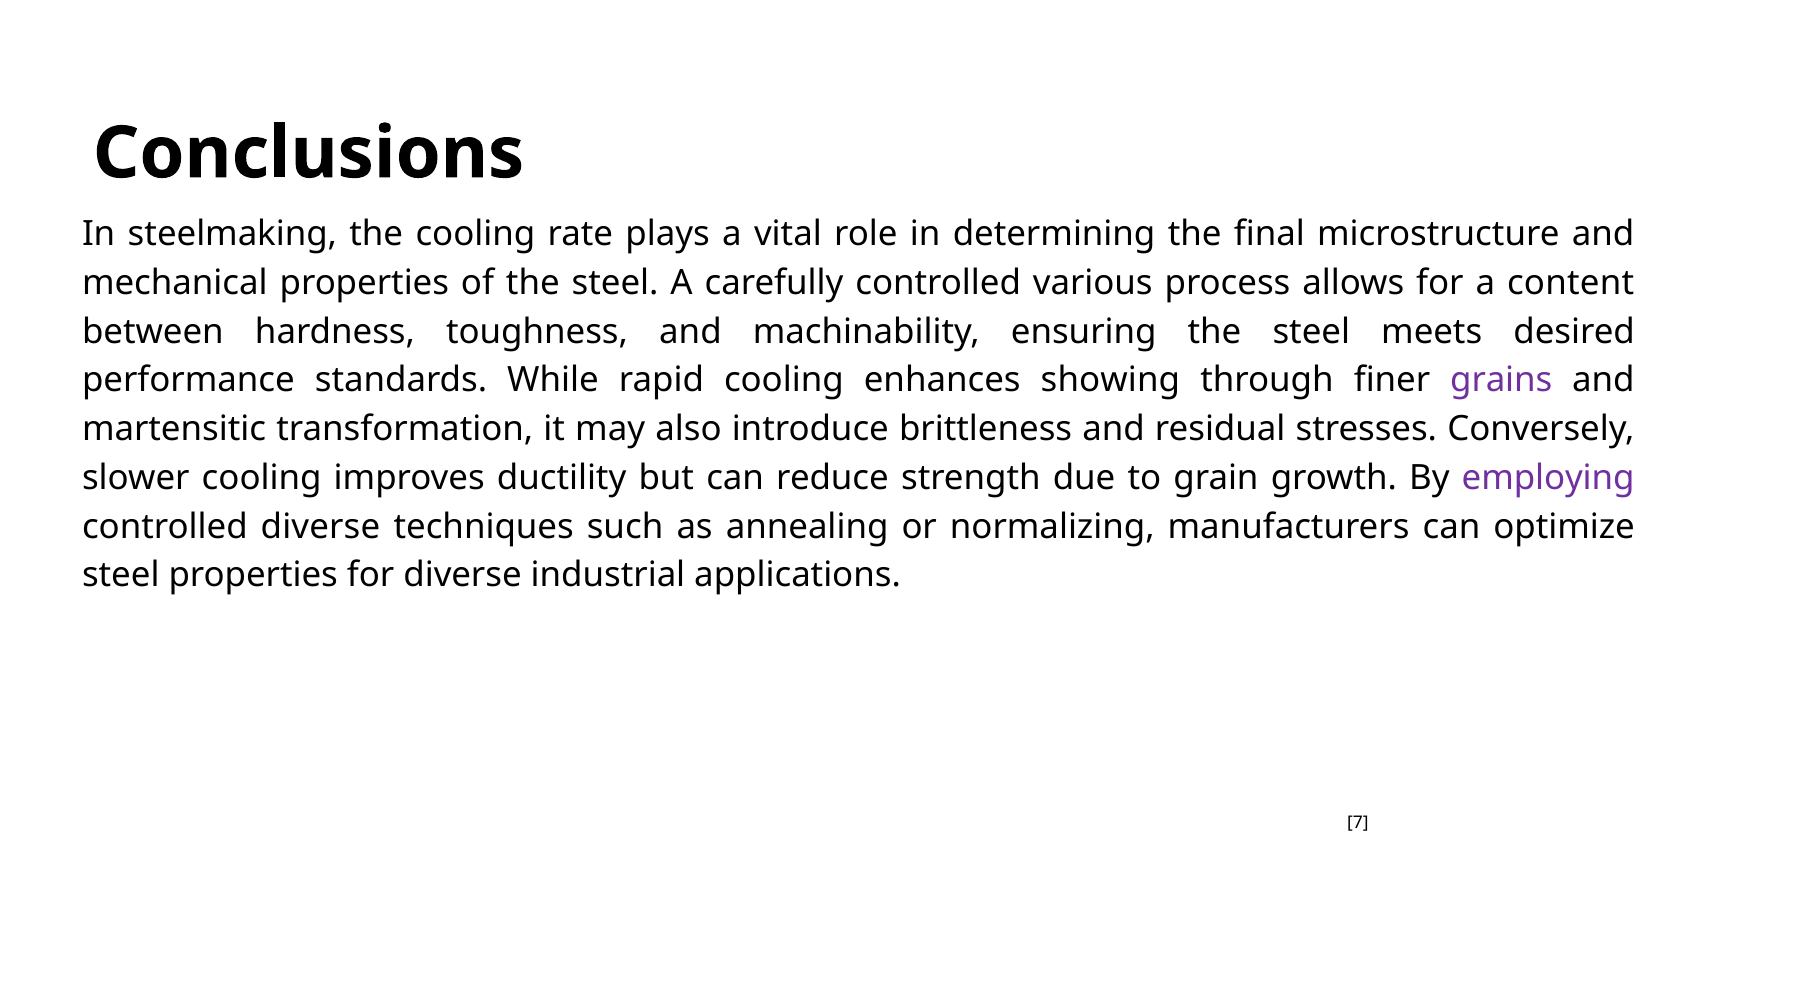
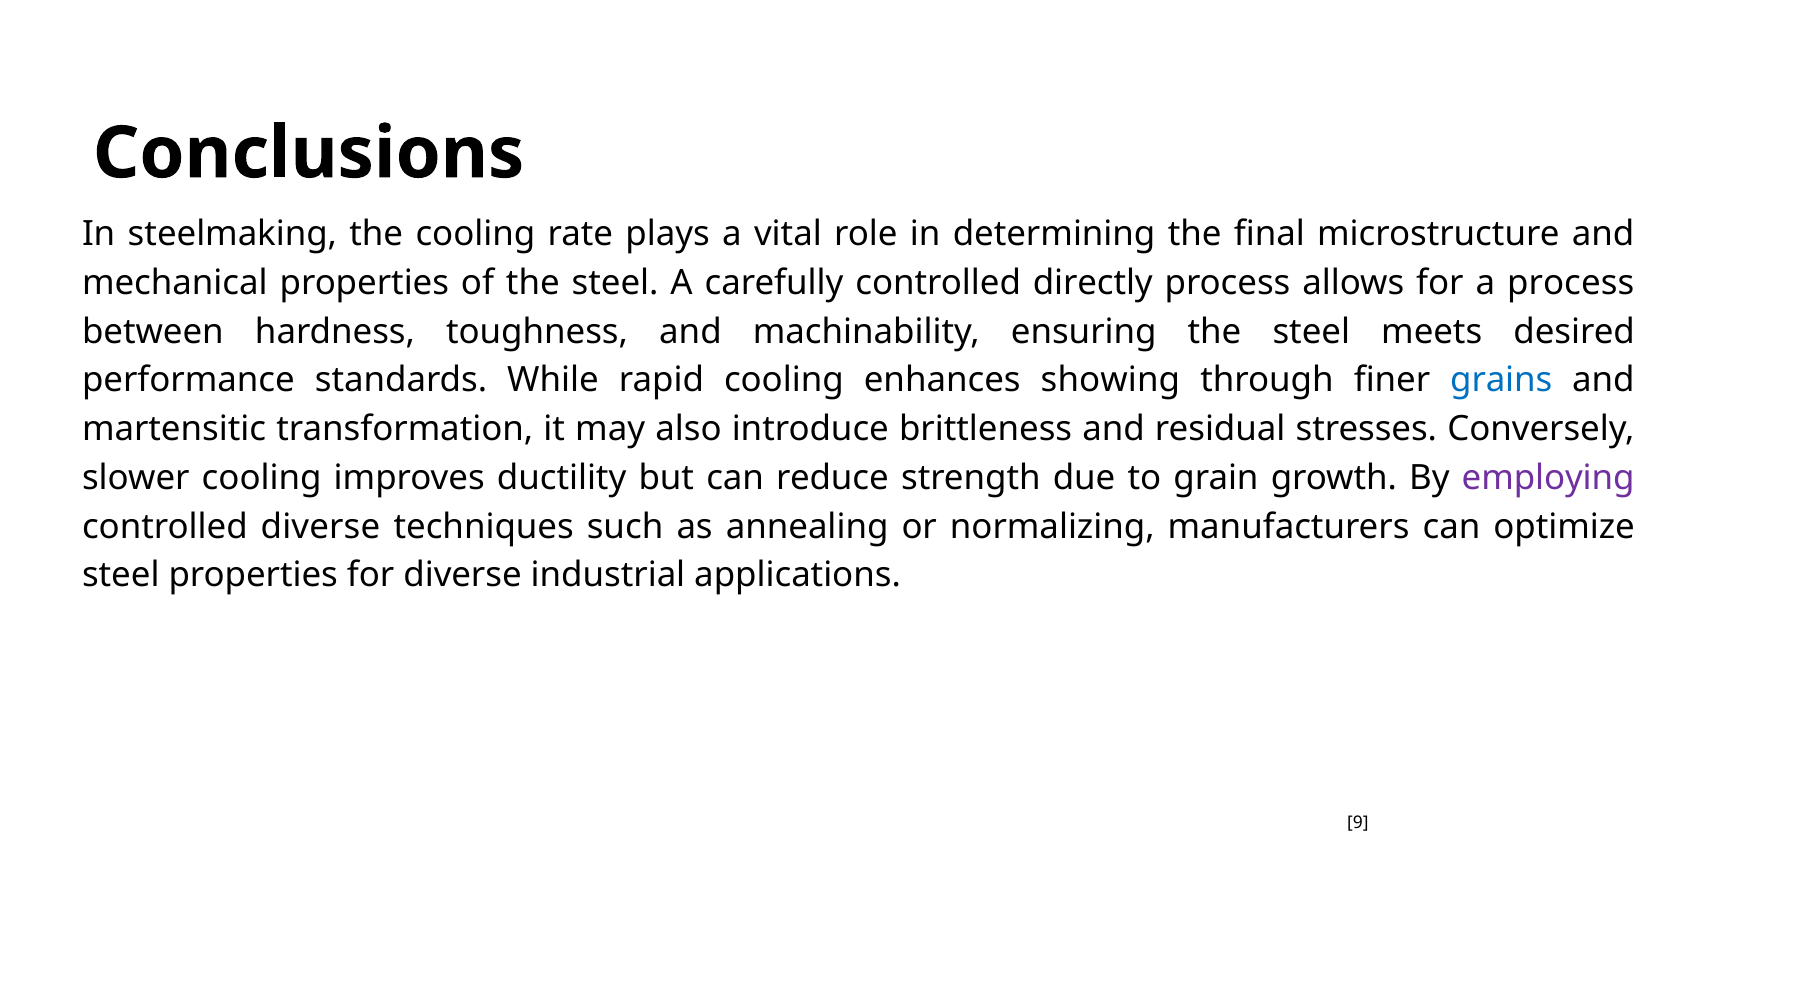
various: various -> directly
a content: content -> process
grains colour: purple -> blue
7: 7 -> 9
